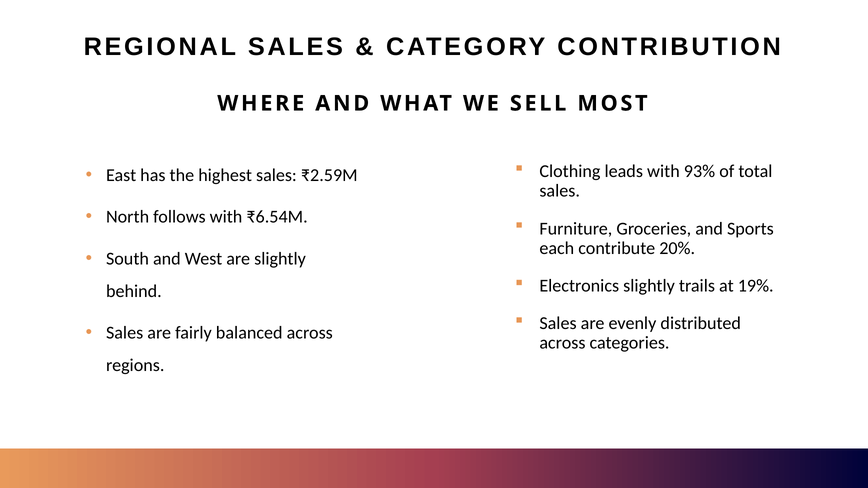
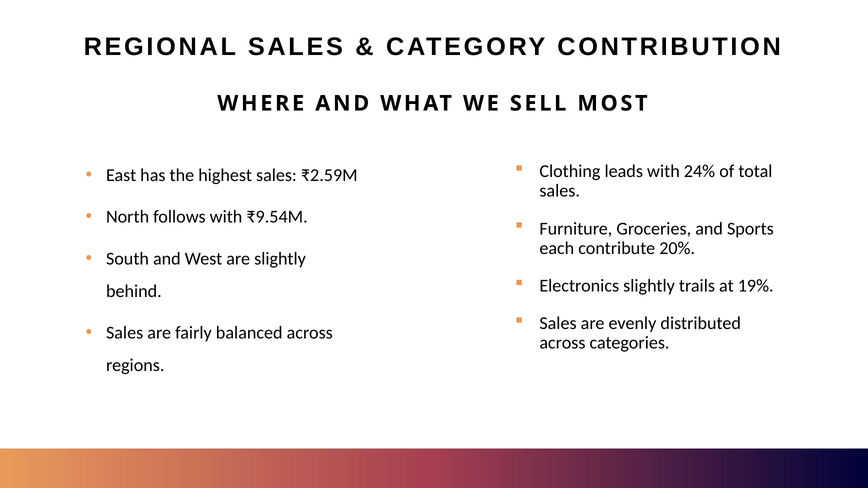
93%: 93% -> 24%
₹6.54M: ₹6.54M -> ₹9.54M
